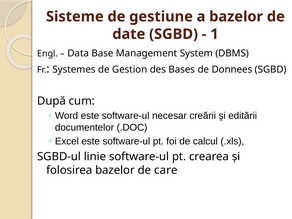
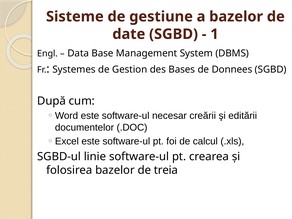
care: care -> treia
